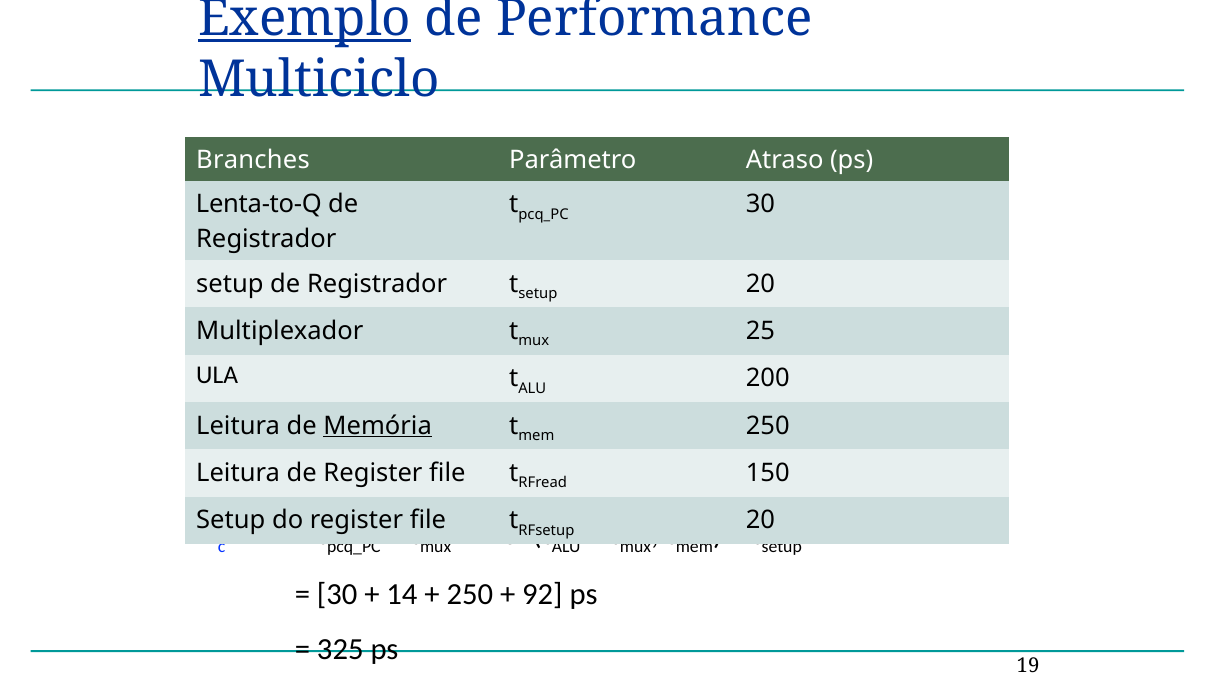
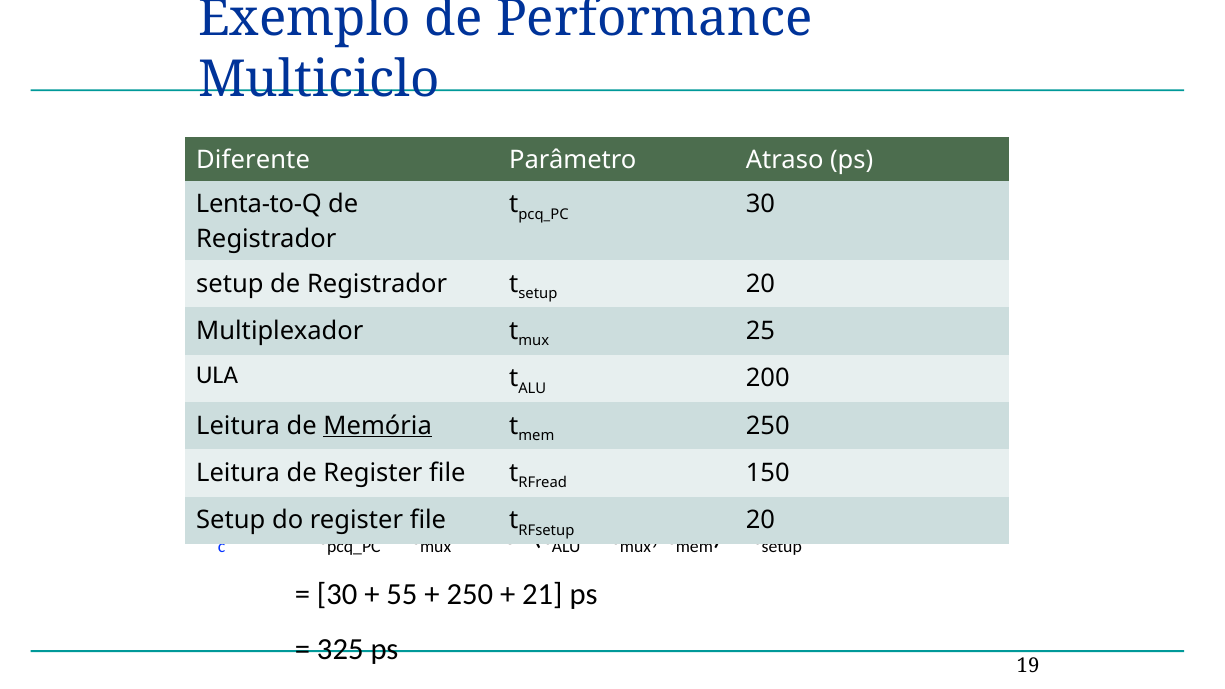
Exemplo underline: present -> none
Branches: Branches -> Diferente
14: 14 -> 55
92: 92 -> 21
